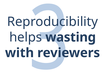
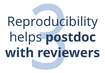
wasting: wasting -> postdoc
